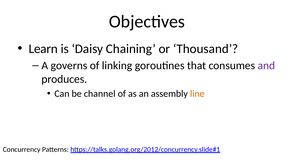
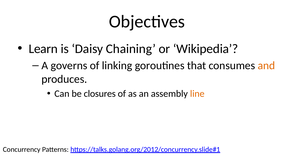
Thousand: Thousand -> Wikipedia
and colour: purple -> orange
channel: channel -> closures
